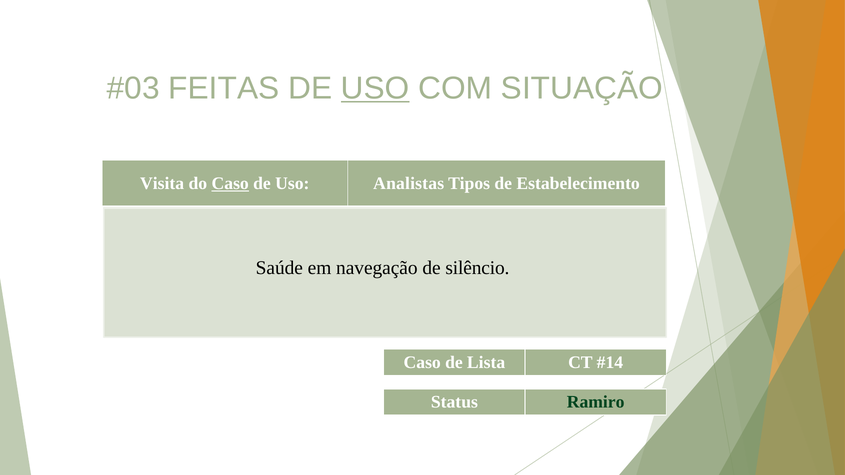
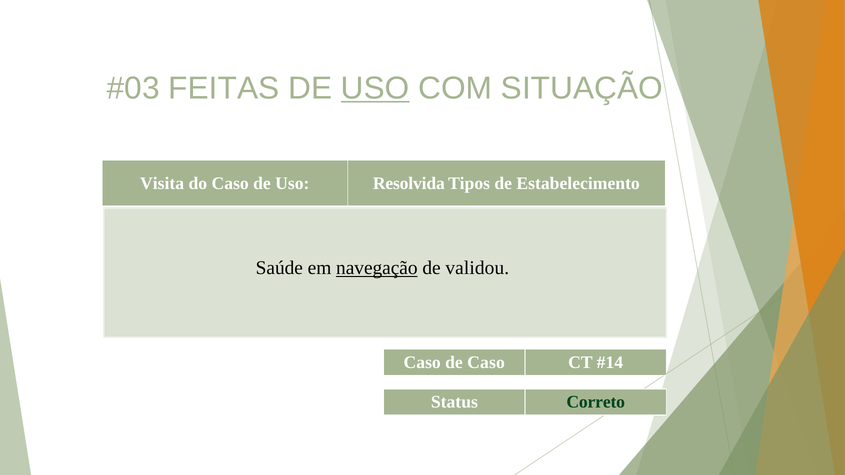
Caso at (230, 183) underline: present -> none
Analistas: Analistas -> Resolvida
navegação underline: none -> present
silêncio: silêncio -> validou
de Lista: Lista -> Caso
Ramiro: Ramiro -> Correto
